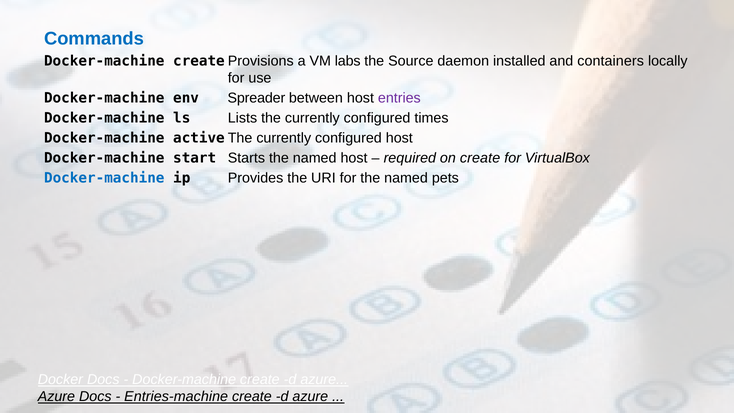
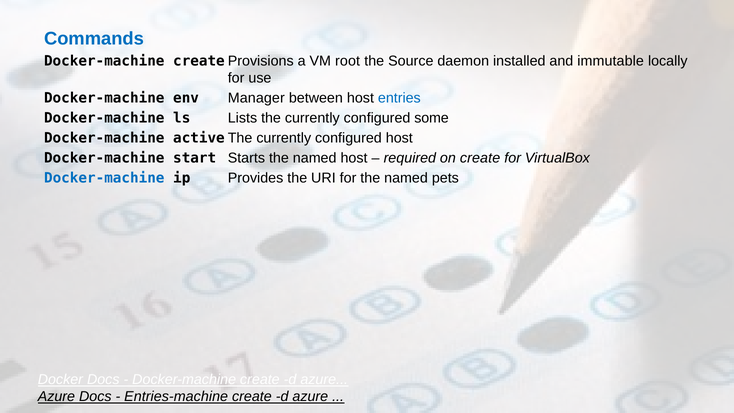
labs: labs -> root
containers: containers -> immutable
Spreader: Spreader -> Manager
entries colour: purple -> blue
times: times -> some
